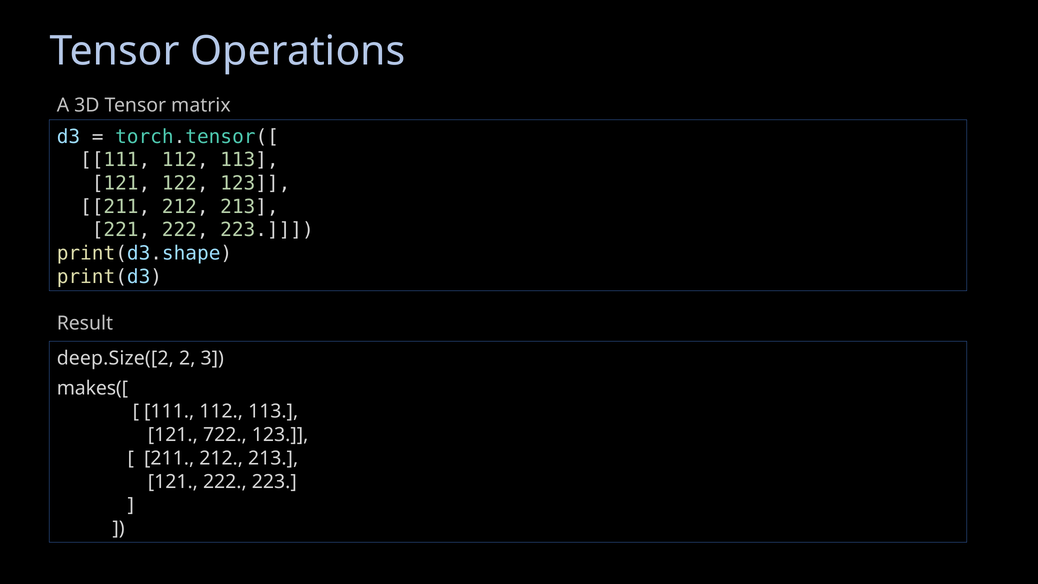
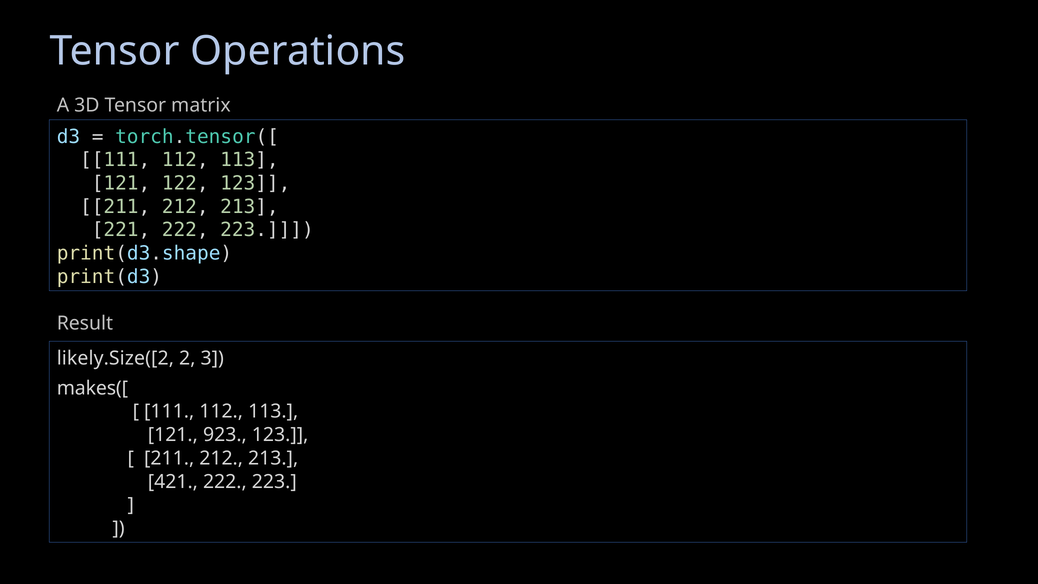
deep.Size([2: deep.Size([2 -> likely.Size([2
722: 722 -> 923
121 at (173, 481): 121 -> 421
